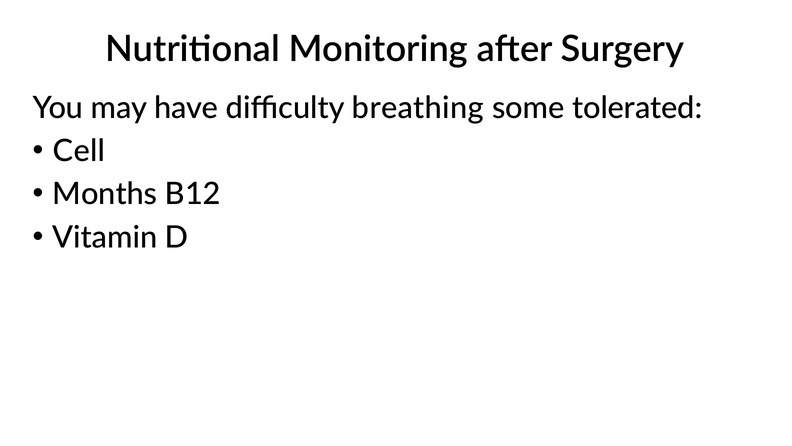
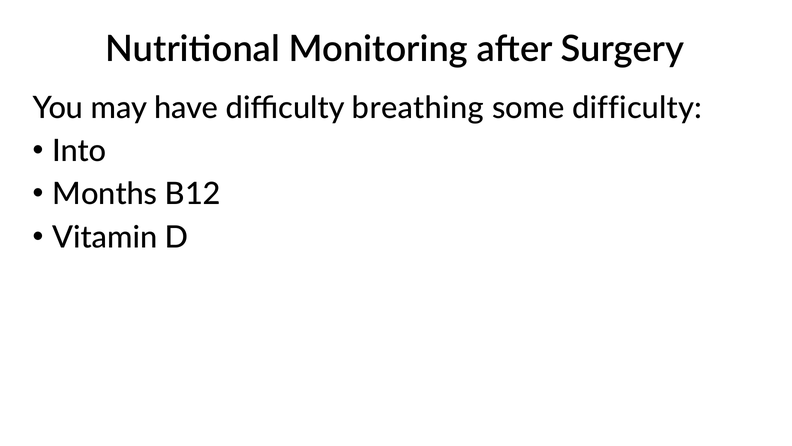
some tolerated: tolerated -> difficulty
Cell: Cell -> Into
